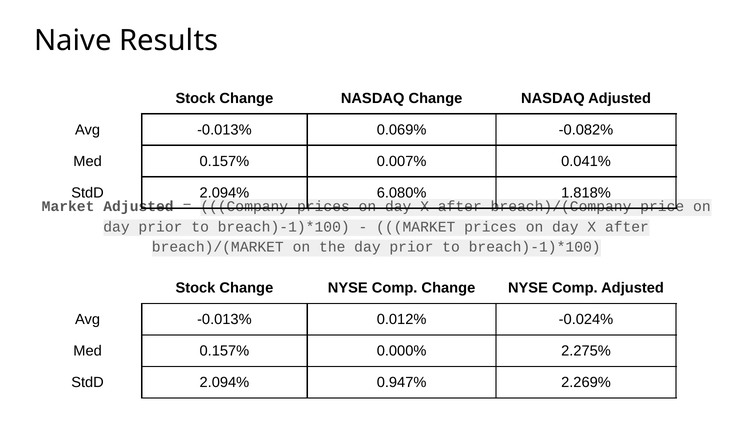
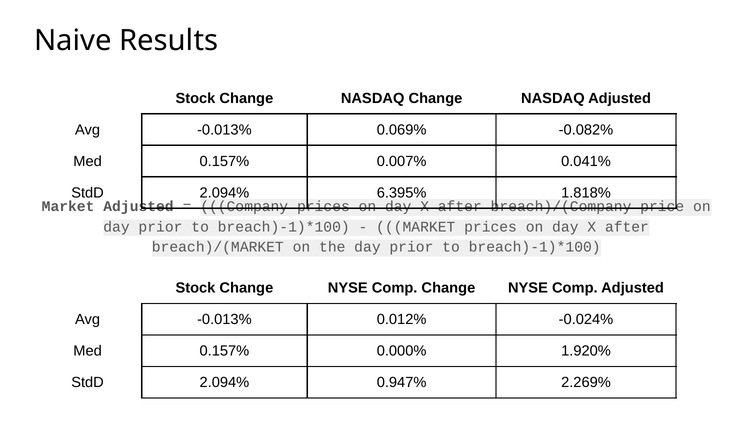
6.080%: 6.080% -> 6.395%
2.275%: 2.275% -> 1.920%
